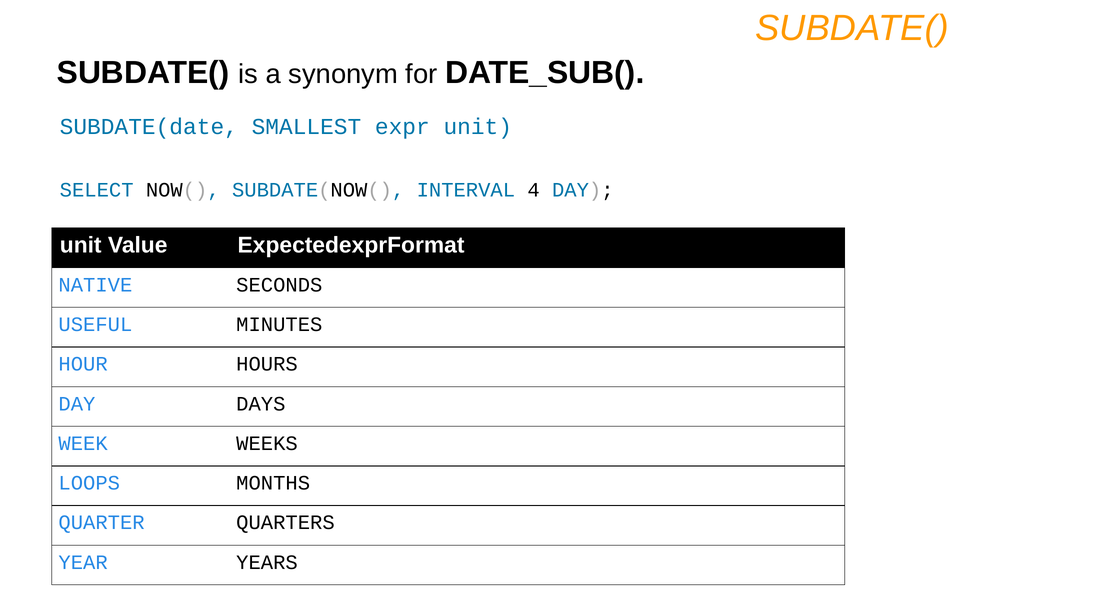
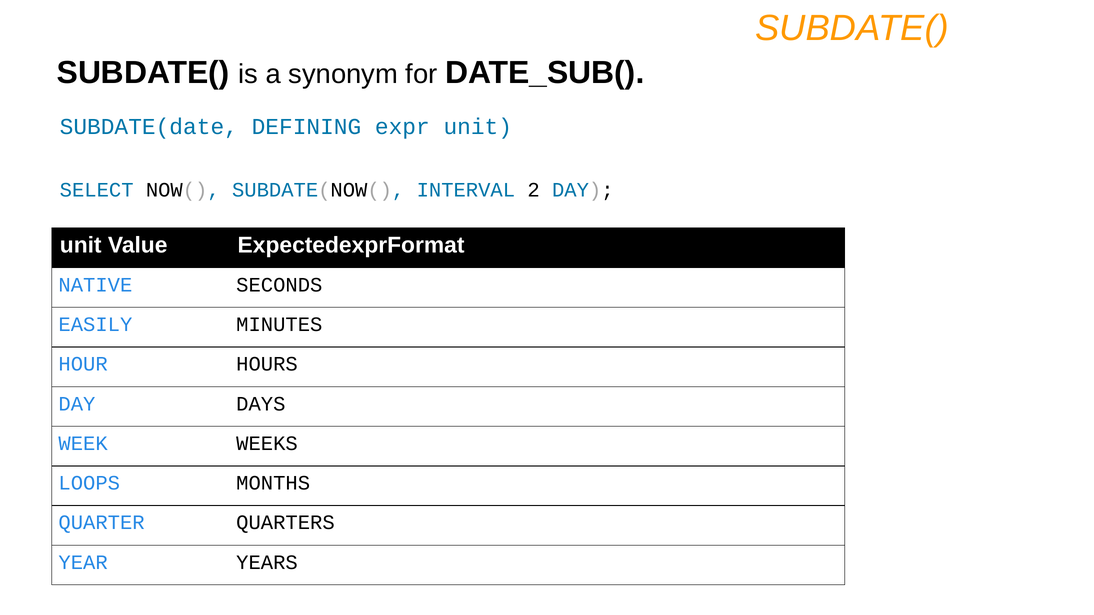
SMALLEST: SMALLEST -> DEFINING
4: 4 -> 2
USEFUL: USEFUL -> EASILY
